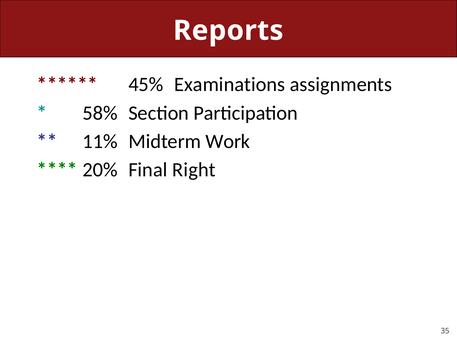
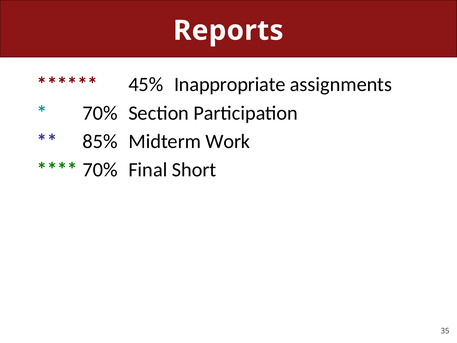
Examinations: Examinations -> Inappropriate
58% at (100, 113): 58% -> 70%
11%: 11% -> 85%
20% at (100, 170): 20% -> 70%
Right: Right -> Short
